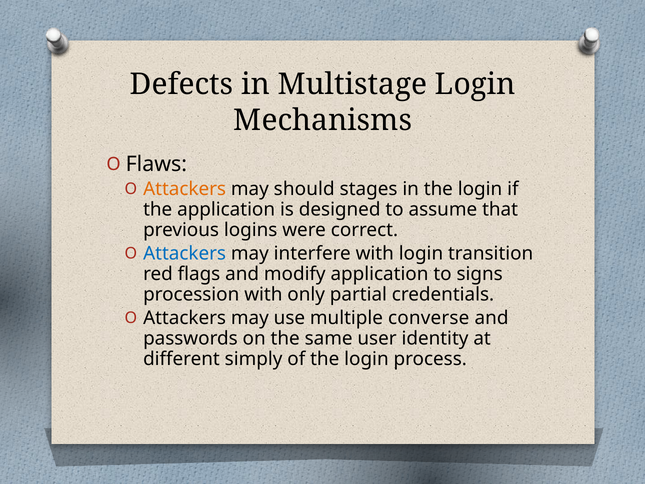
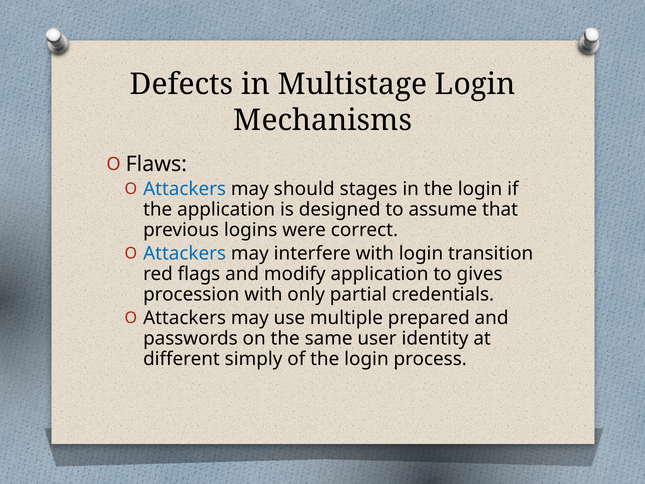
Attackers at (185, 189) colour: orange -> blue
signs: signs -> gives
converse: converse -> prepared
